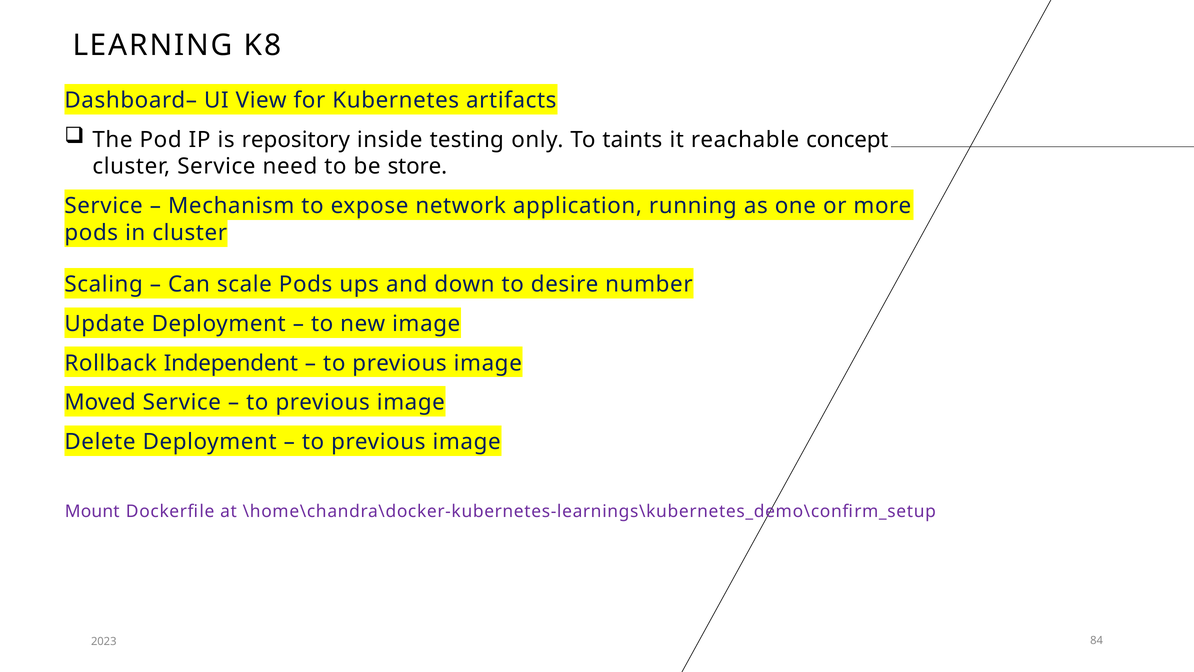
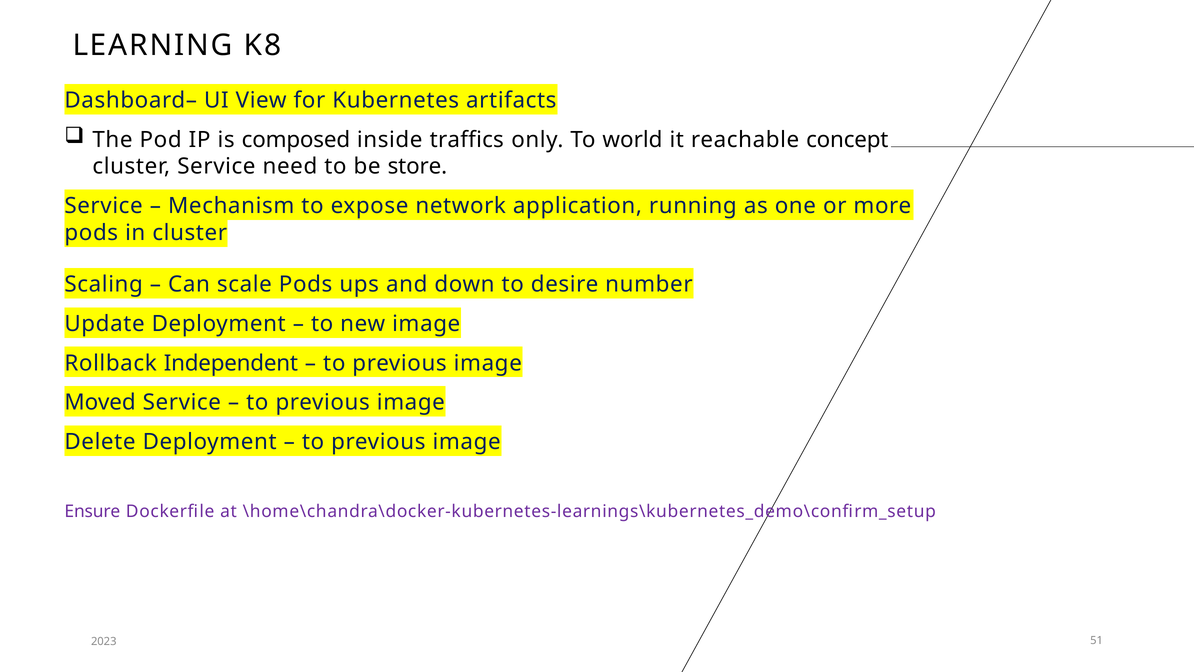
repository: repository -> composed
testing: testing -> traffics
taints: taints -> world
Mount: Mount -> Ensure
84: 84 -> 51
